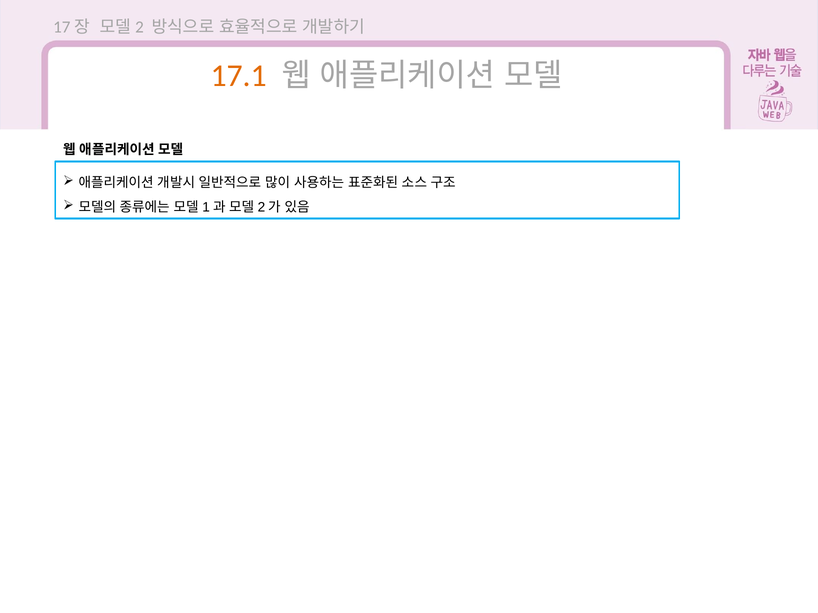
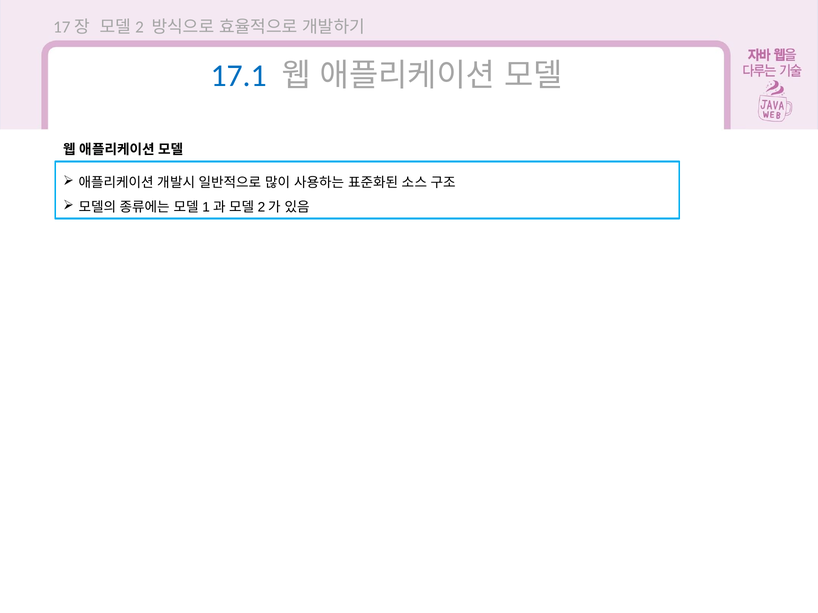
17.1 colour: orange -> blue
